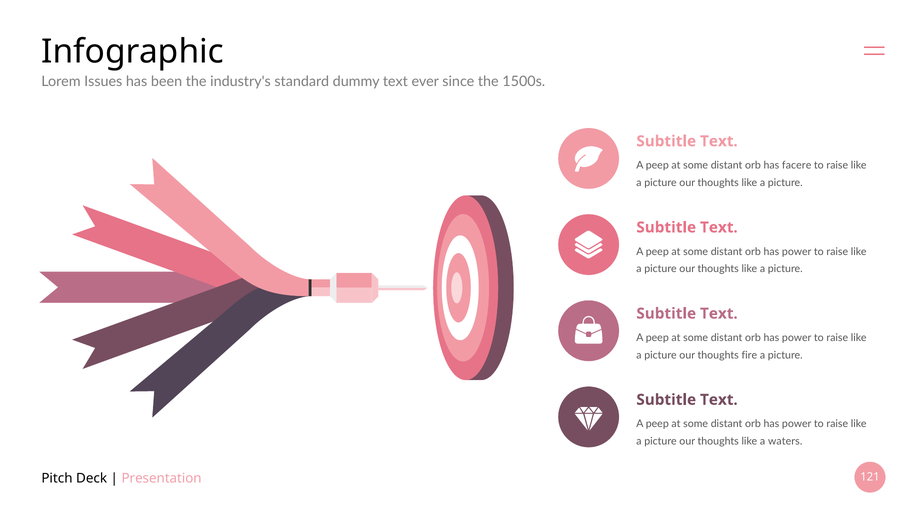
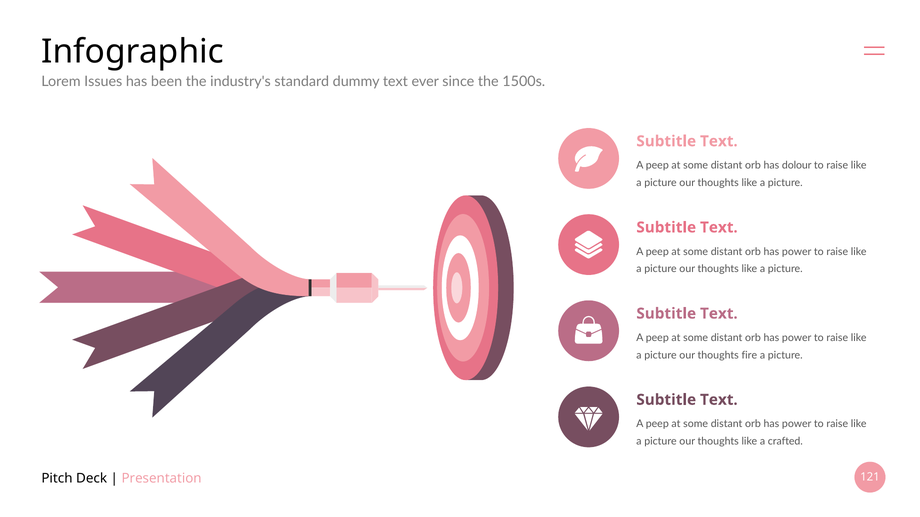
facere: facere -> dolour
waters: waters -> crafted
